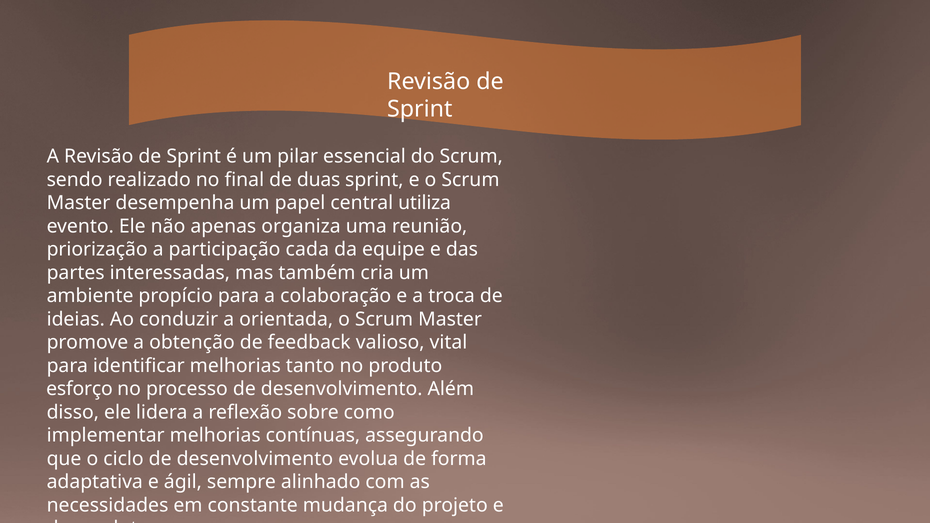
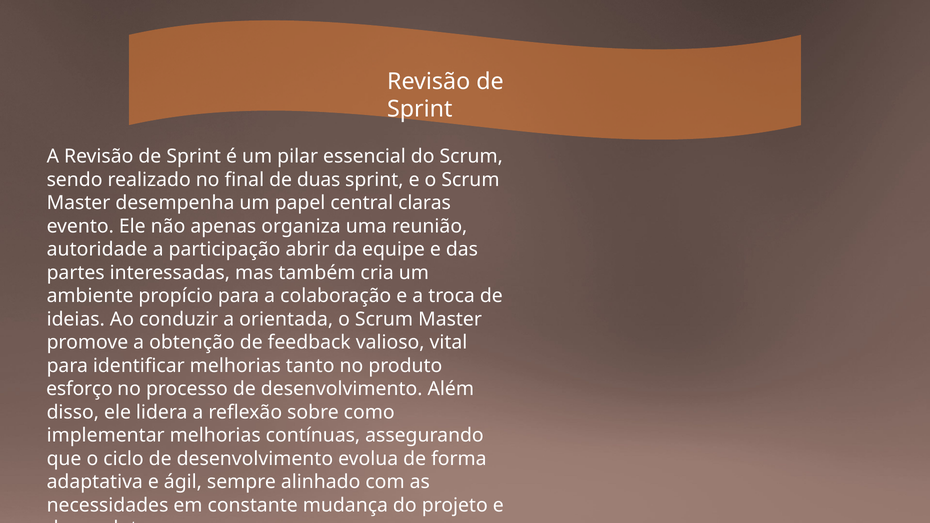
utiliza: utiliza -> claras
priorização: priorização -> autoridade
cada: cada -> abrir
